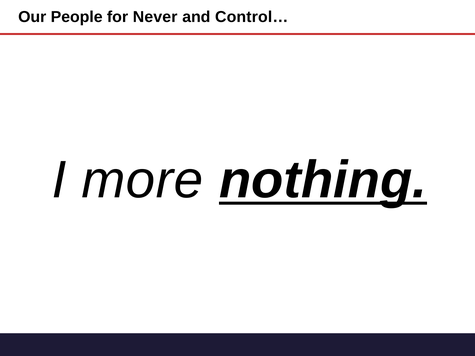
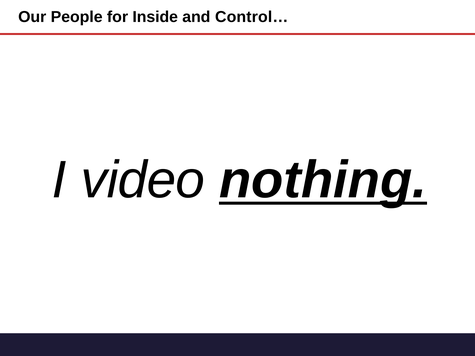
Never: Never -> Inside
more: more -> video
